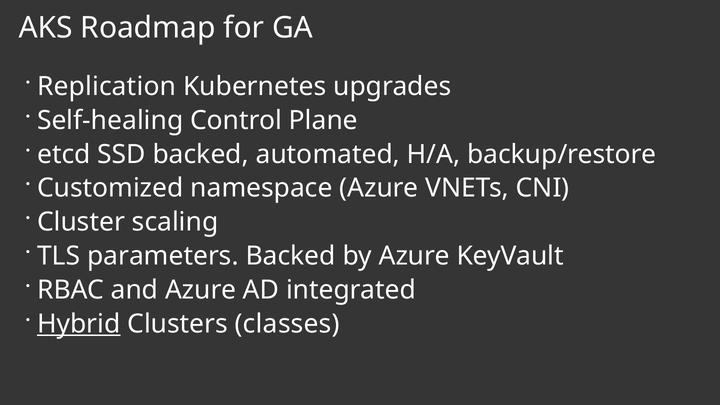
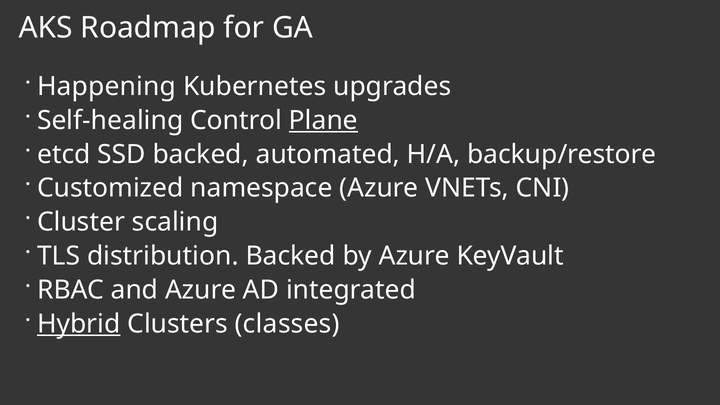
Replication: Replication -> Happening
Plane underline: none -> present
parameters: parameters -> distribution
